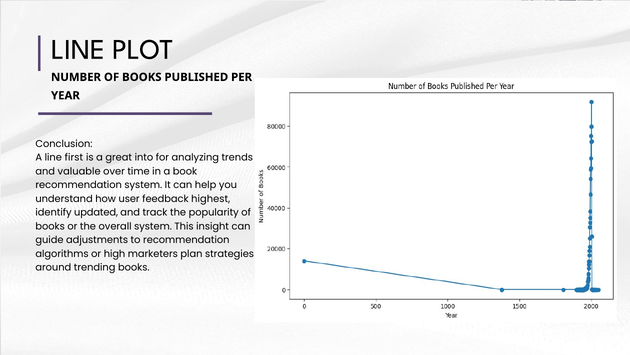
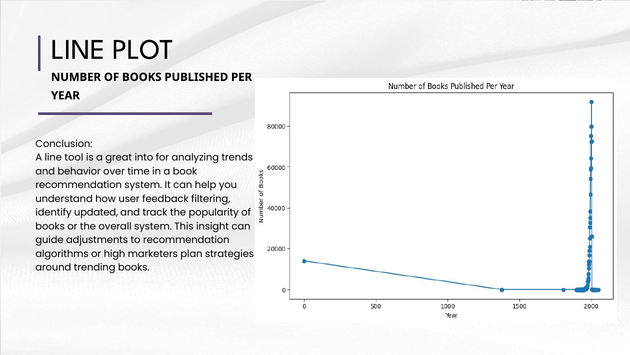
first: first -> tool
valuable: valuable -> behavior
highest: highest -> filtering
